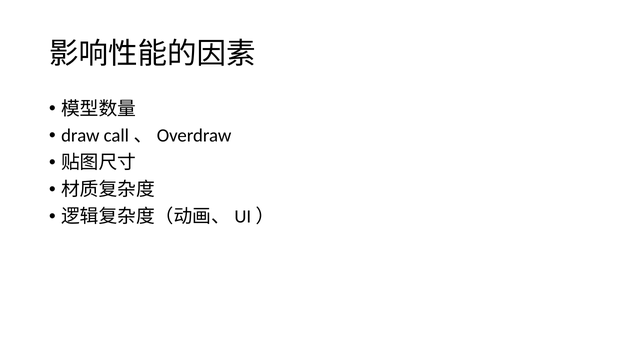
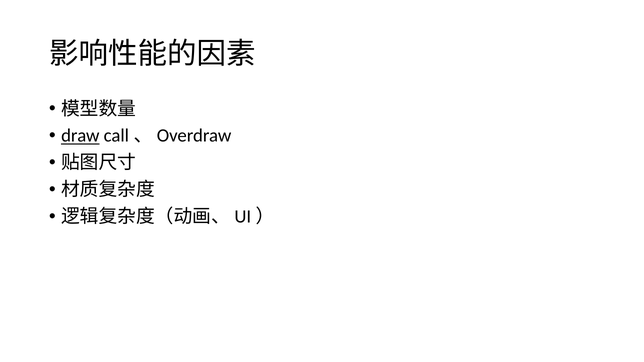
draw underline: none -> present
